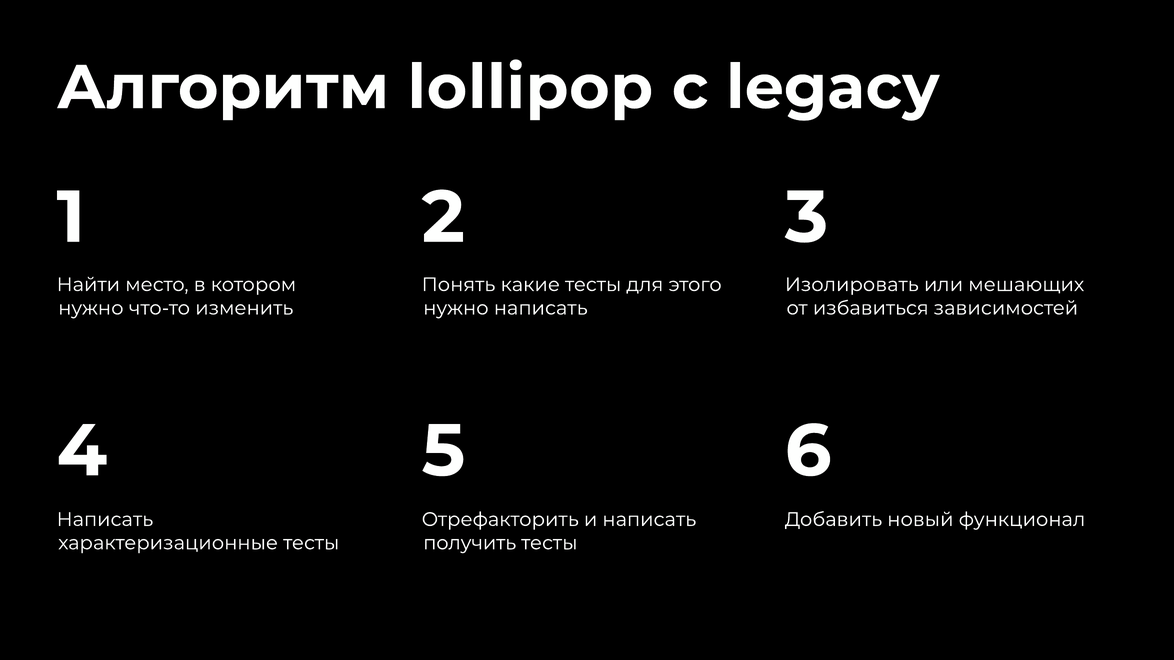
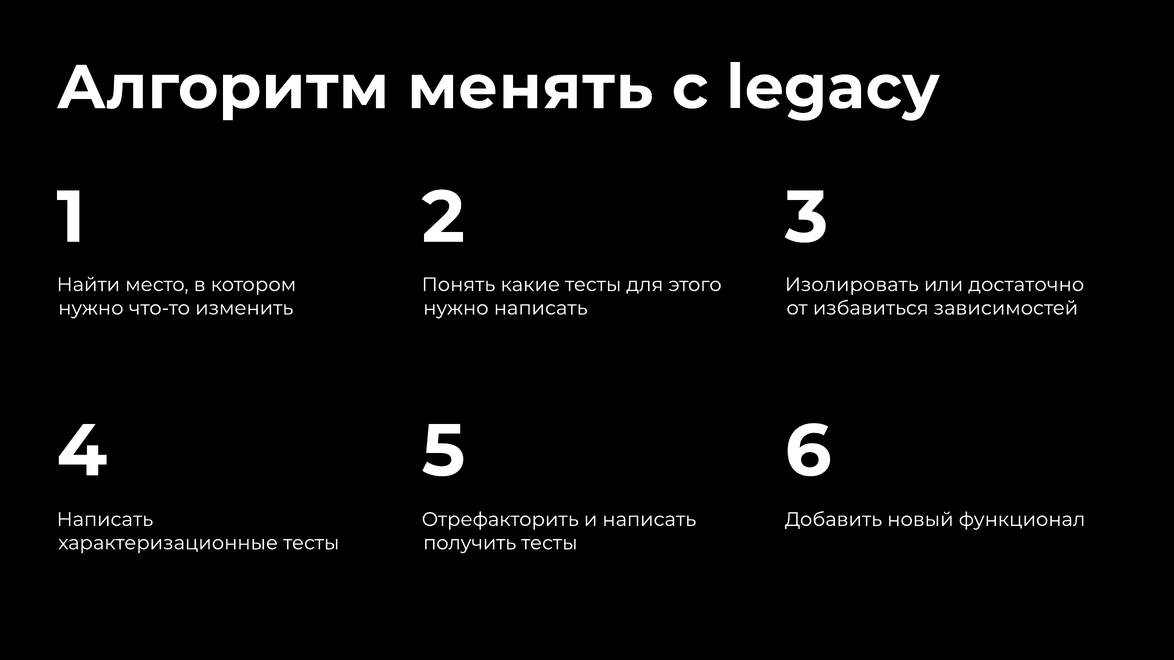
lollipop: lollipop -> менять
мешающих: мешающих -> достаточно
